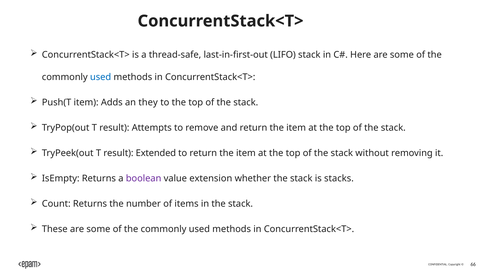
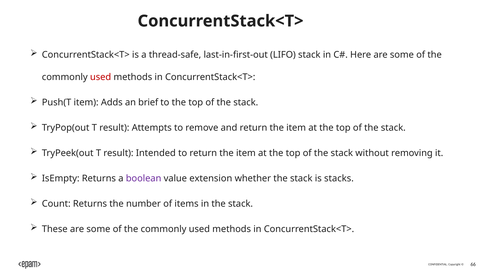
used at (101, 77) colour: blue -> red
they: they -> brief
Extended: Extended -> Intended
